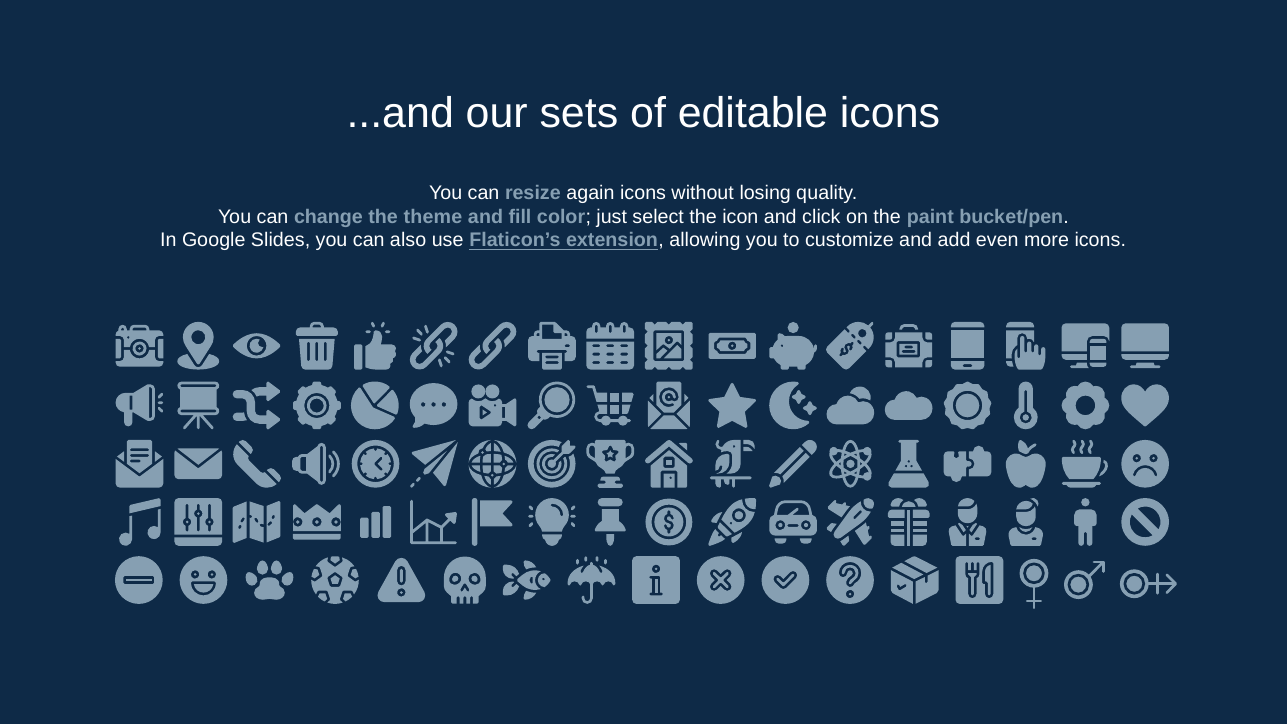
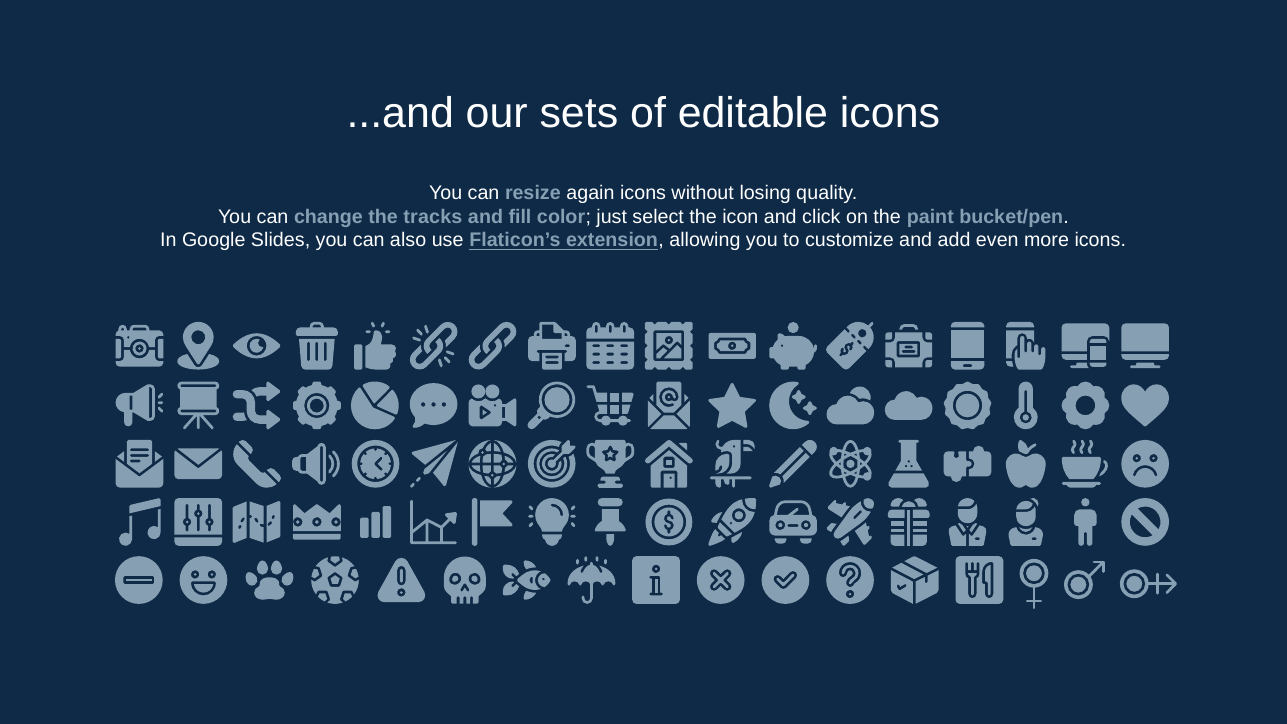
theme: theme -> tracks
